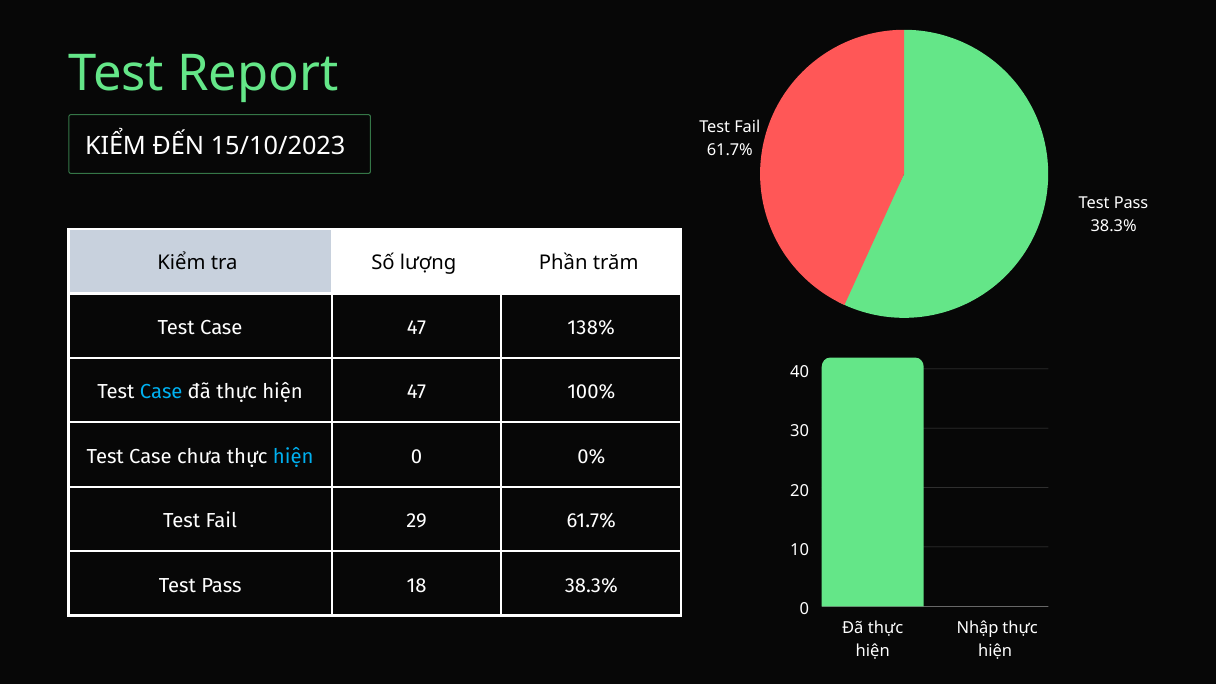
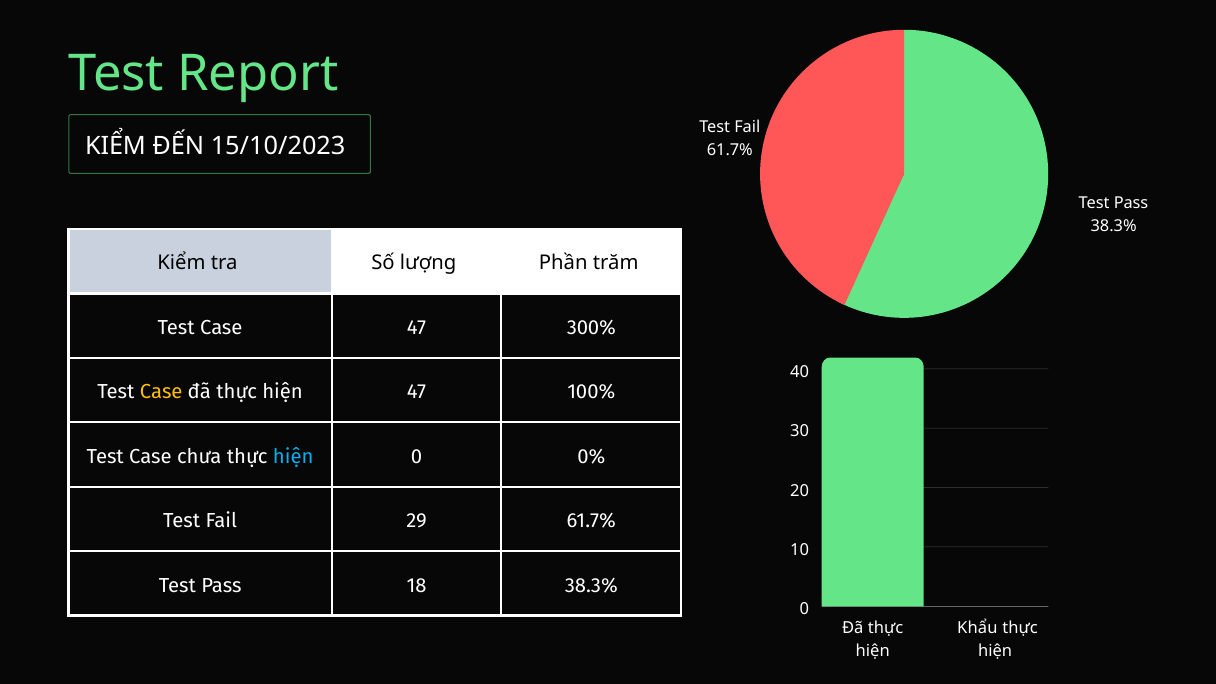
138%: 138% -> 300%
Case at (161, 392) colour: light blue -> yellow
Nhập: Nhập -> Khẩu
